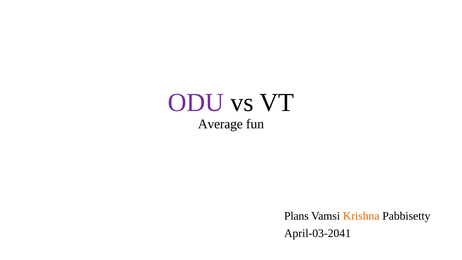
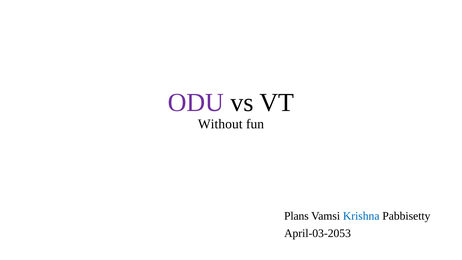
Average: Average -> Without
Krishna colour: orange -> blue
April-03-2041: April-03-2041 -> April-03-2053
